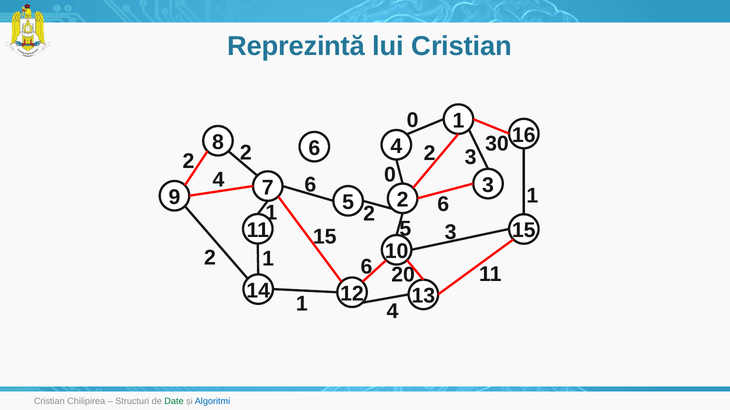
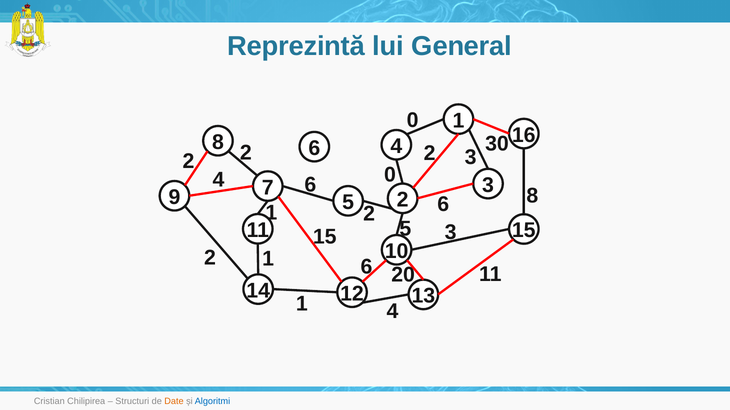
lui Cristian: Cristian -> General
1 at (532, 196): 1 -> 8
Date colour: green -> orange
